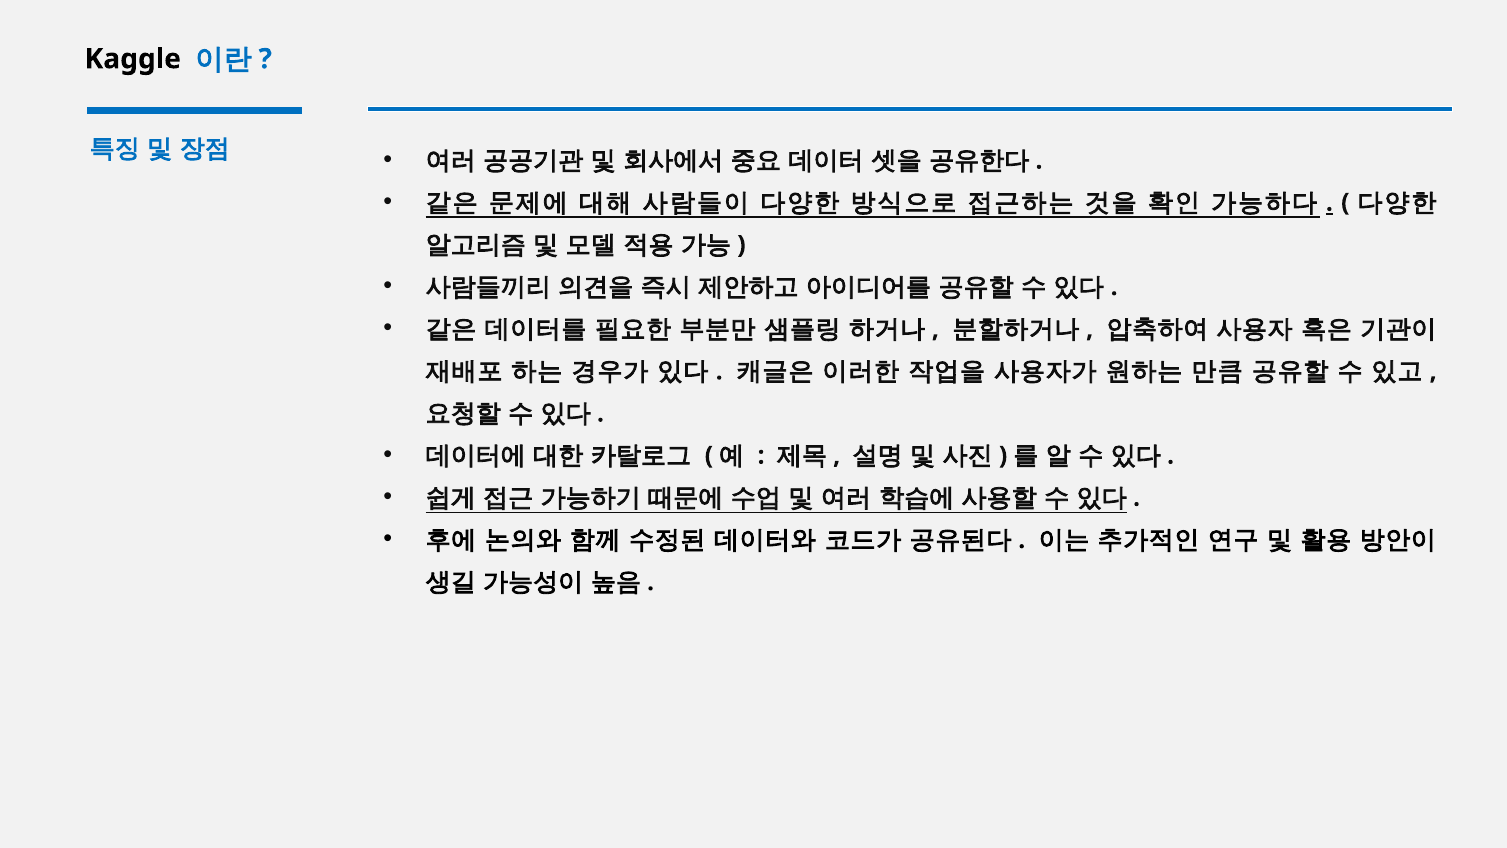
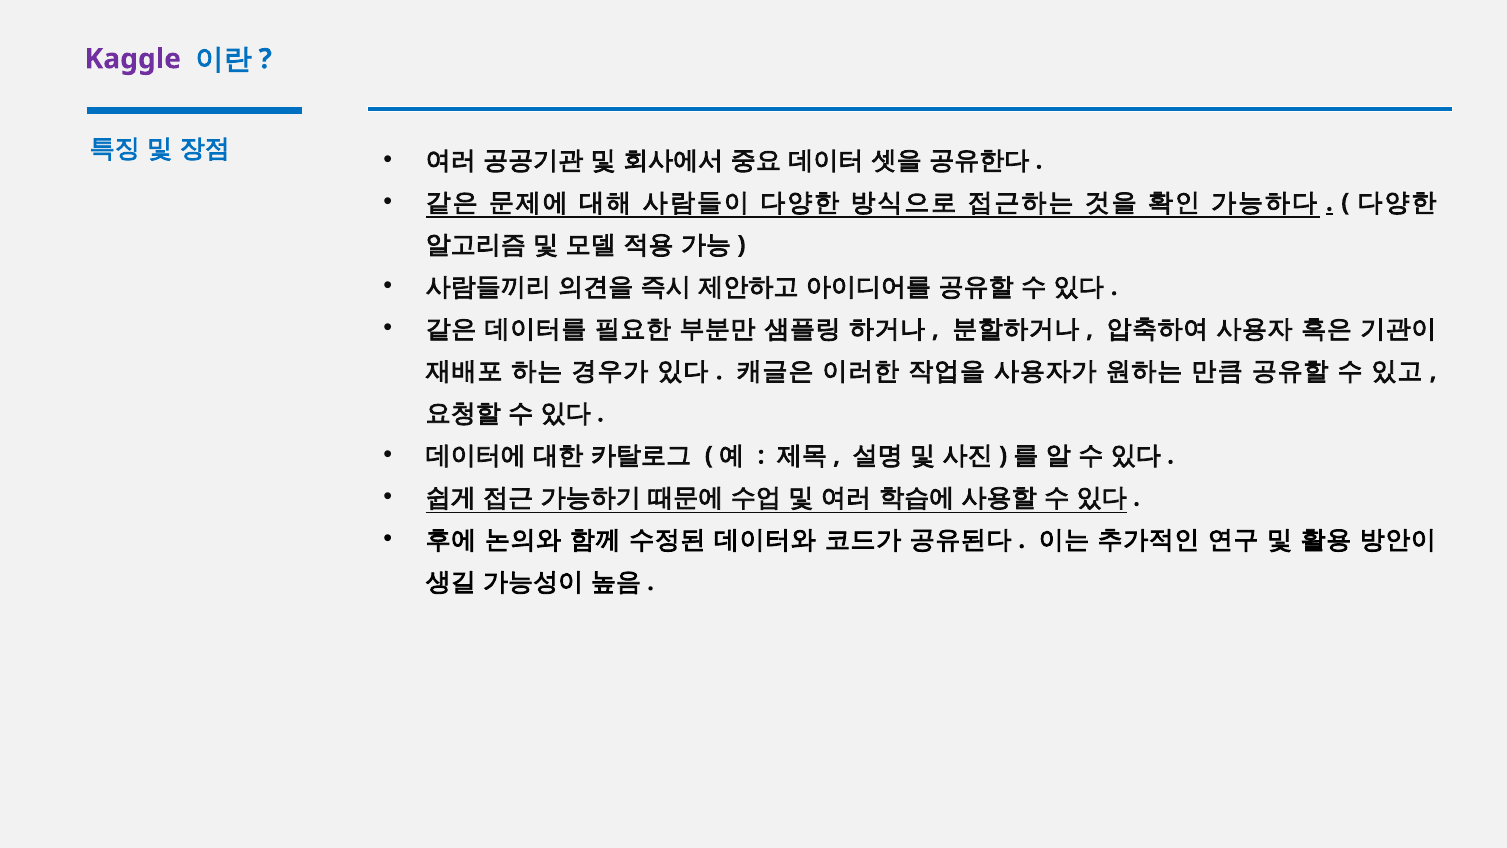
Kaggle colour: black -> purple
